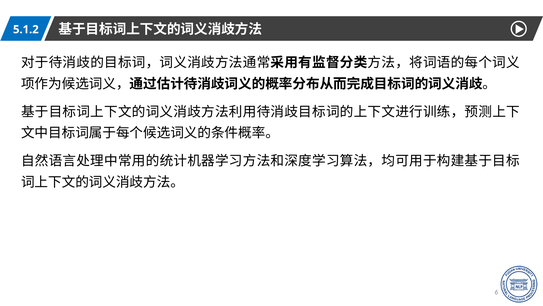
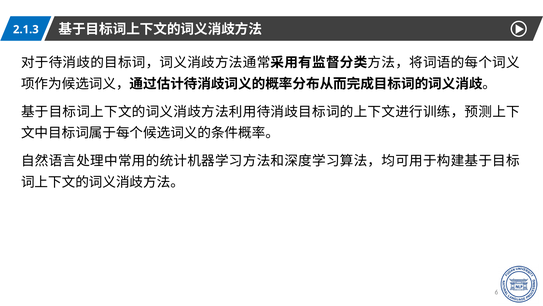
5.1.2: 5.1.2 -> 2.1.3
